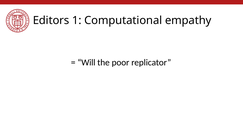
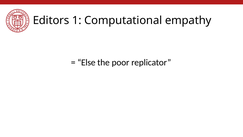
Will: Will -> Else
